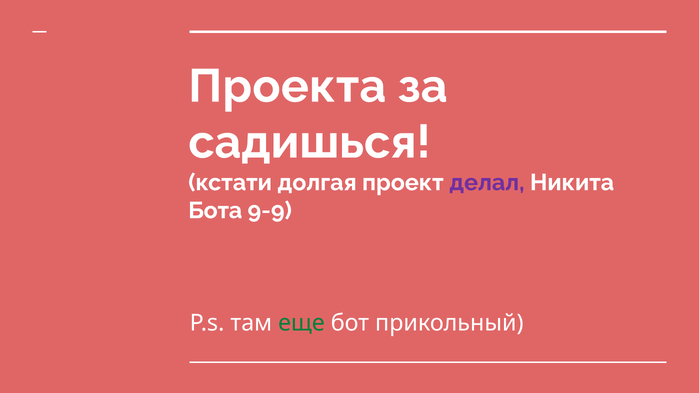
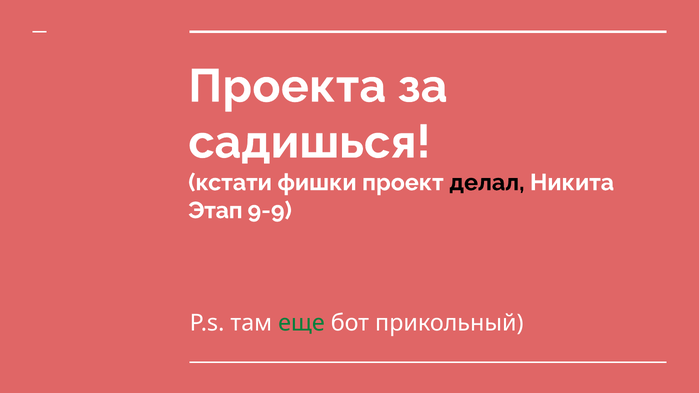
долгая: долгая -> фишки
делал colour: purple -> black
Бота: Бота -> Этап
